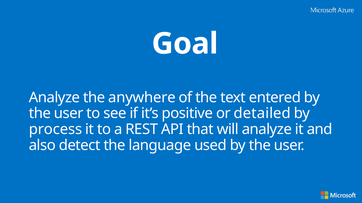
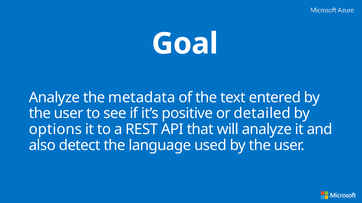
anywhere: anywhere -> metadata
process: process -> options
